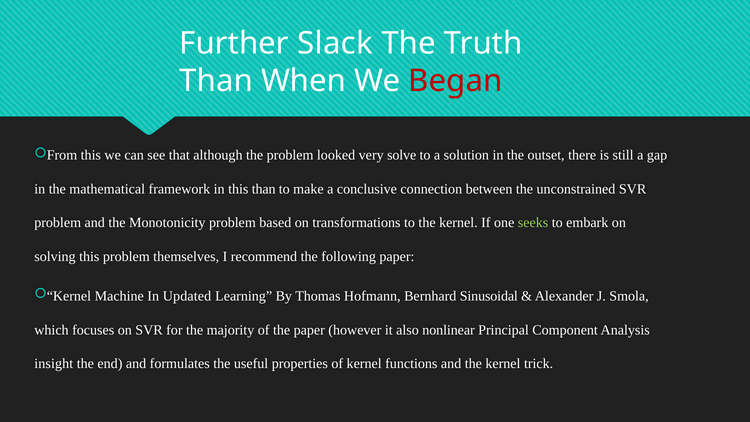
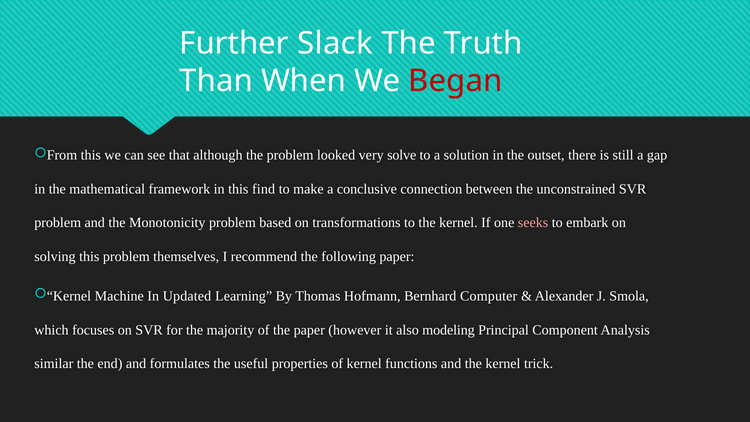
this than: than -> find
seeks colour: light green -> pink
Sinusoidal: Sinusoidal -> Computer
nonlinear: nonlinear -> modeling
insight: insight -> similar
